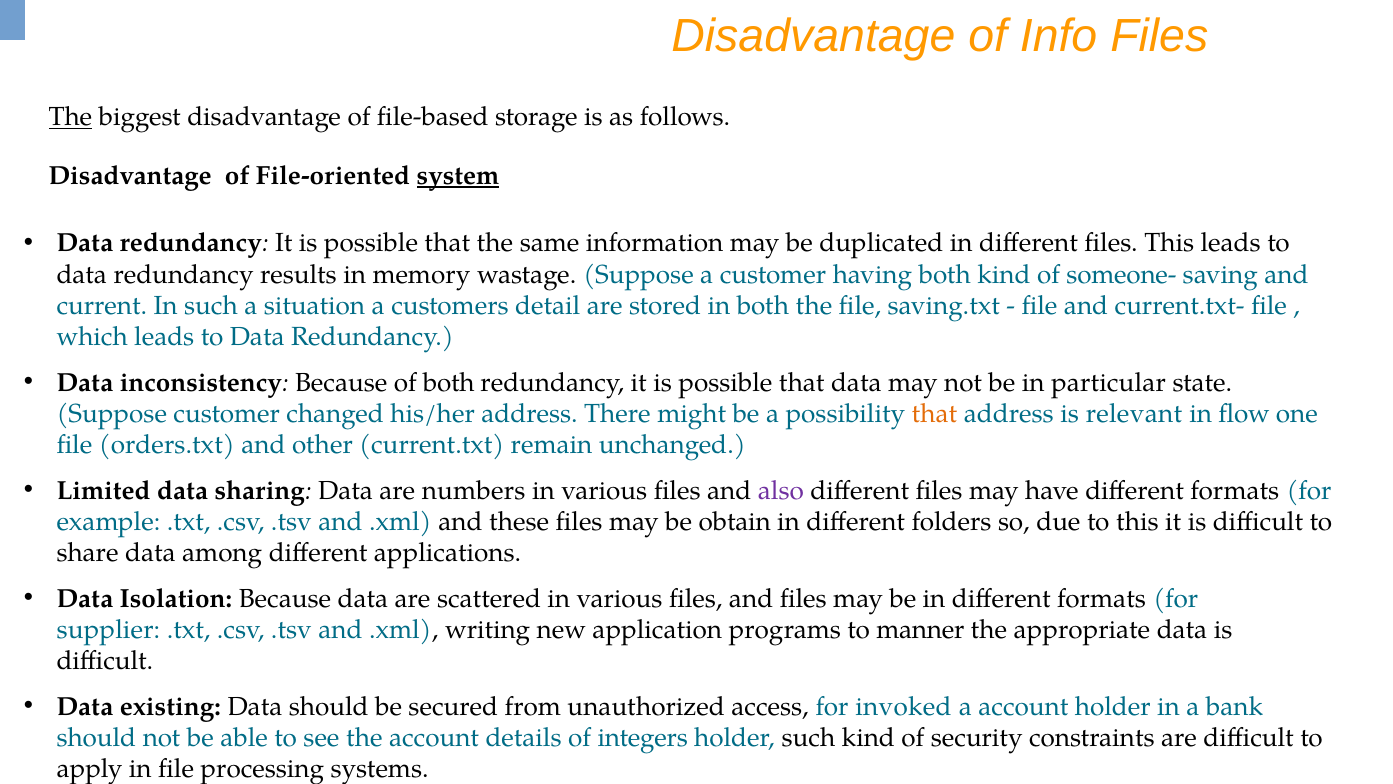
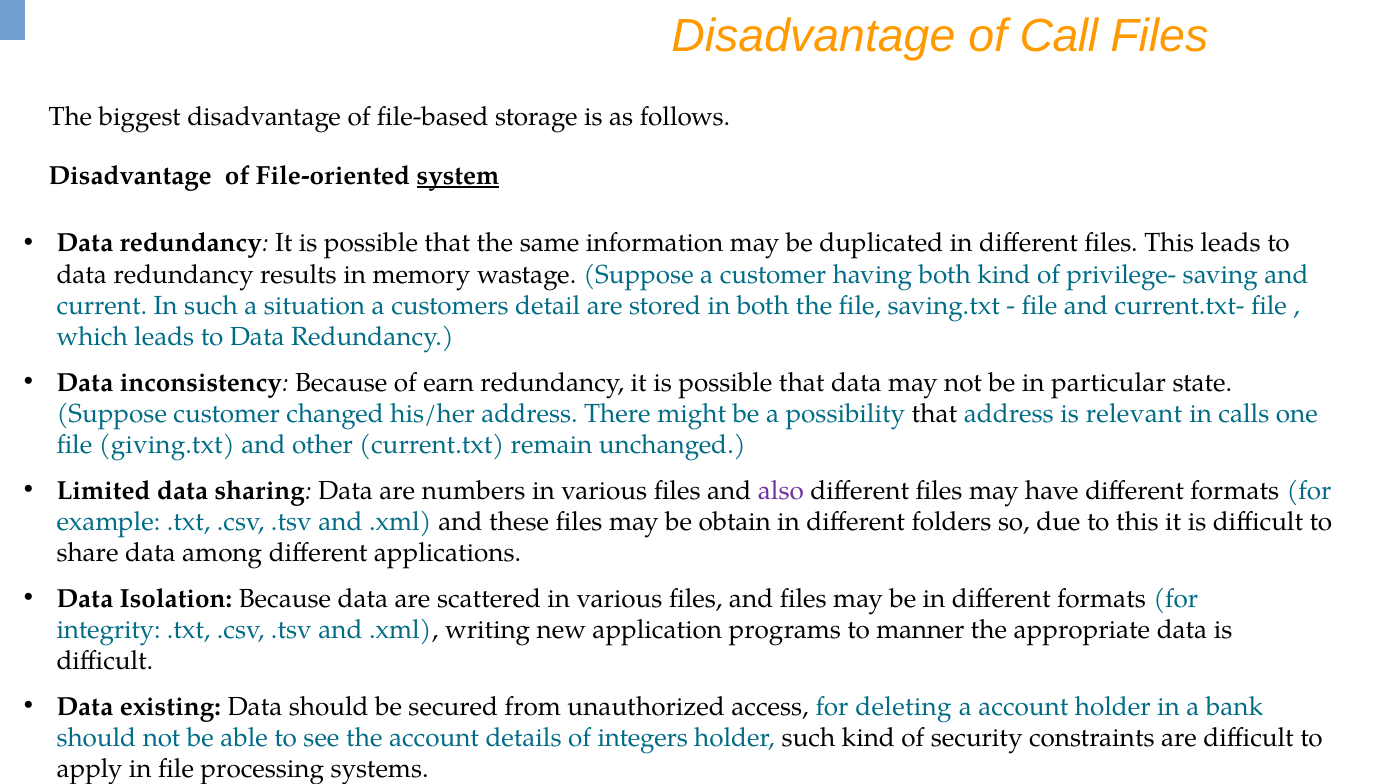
Info: Info -> Call
The at (70, 117) underline: present -> none
someone-: someone- -> privilege-
of both: both -> earn
that at (934, 414) colour: orange -> black
flow: flow -> calls
orders.txt: orders.txt -> giving.txt
supplier: supplier -> integrity
invoked: invoked -> deleting
